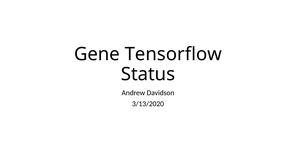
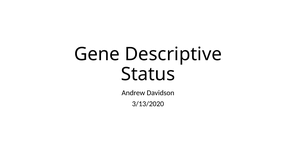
Tensorflow: Tensorflow -> Descriptive
